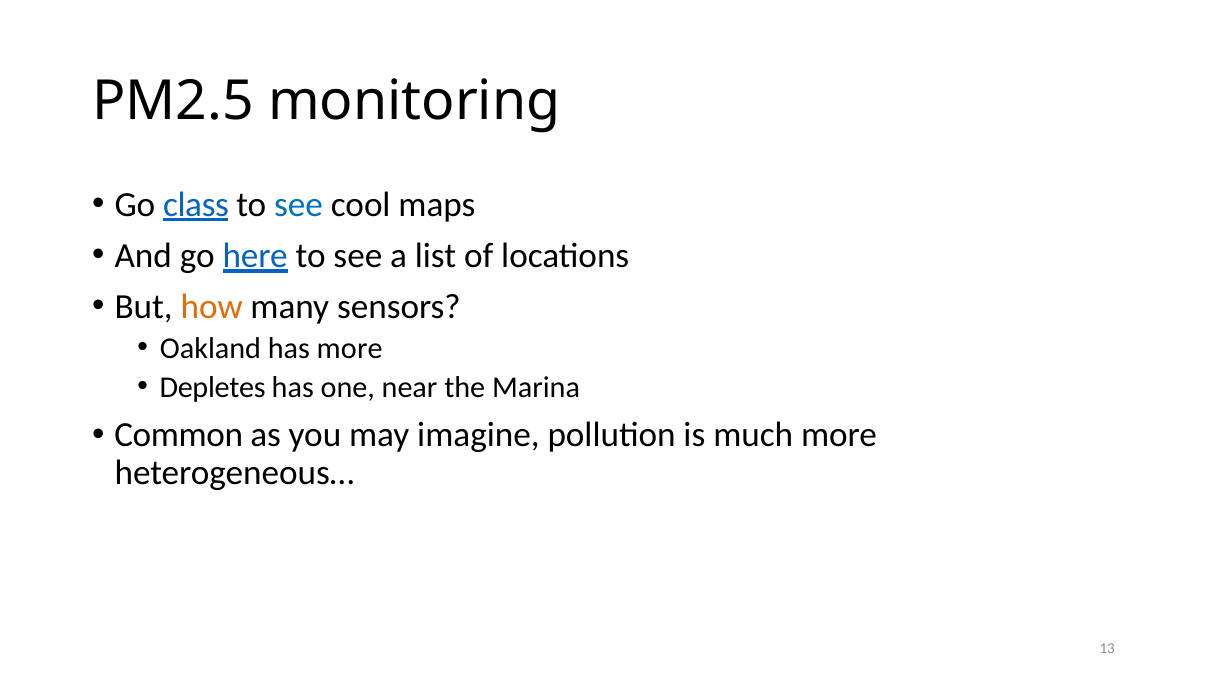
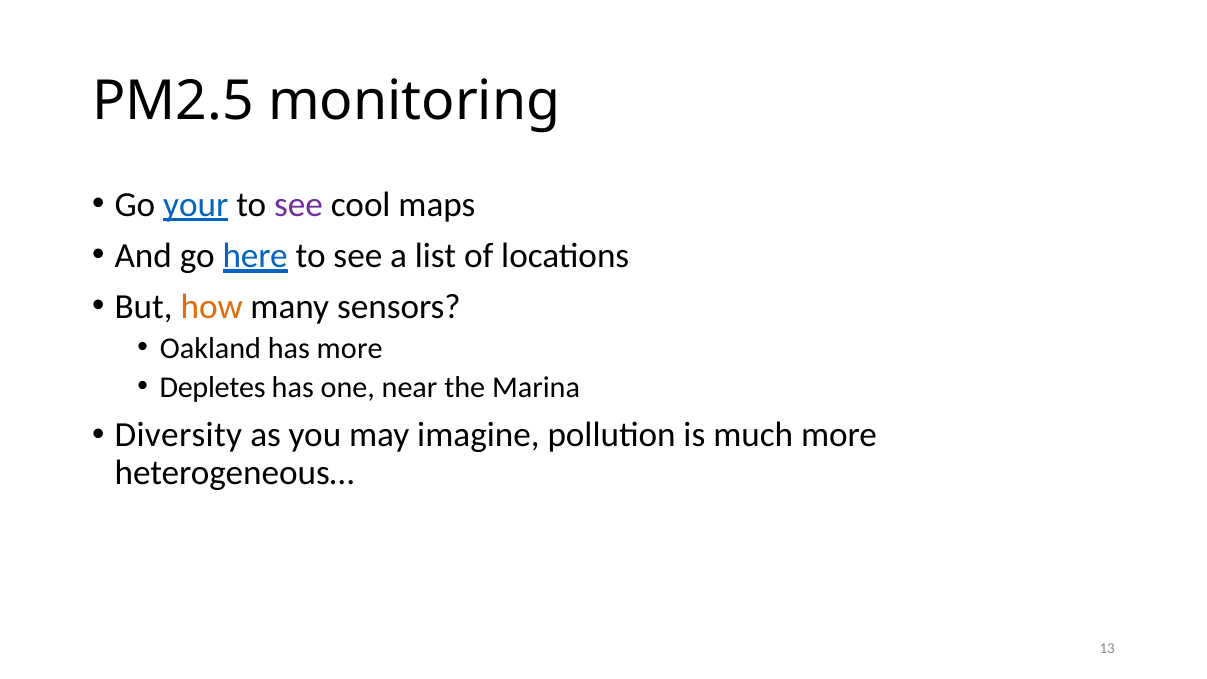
class: class -> your
see at (299, 205) colour: blue -> purple
Common: Common -> Diversity
